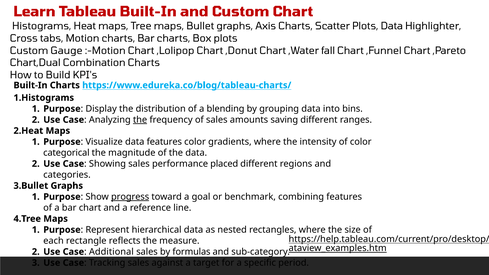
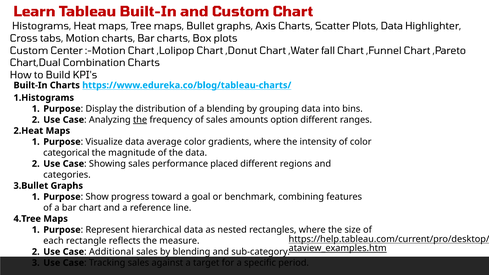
Gauge: Gauge -> Center
saving: saving -> option
data features: features -> average
progress underline: present -> none
by formulas: formulas -> blending
